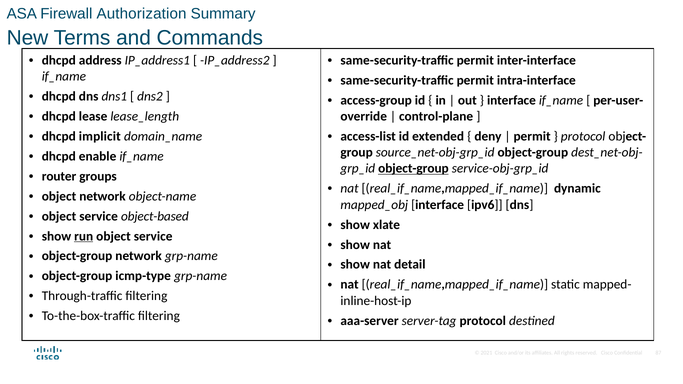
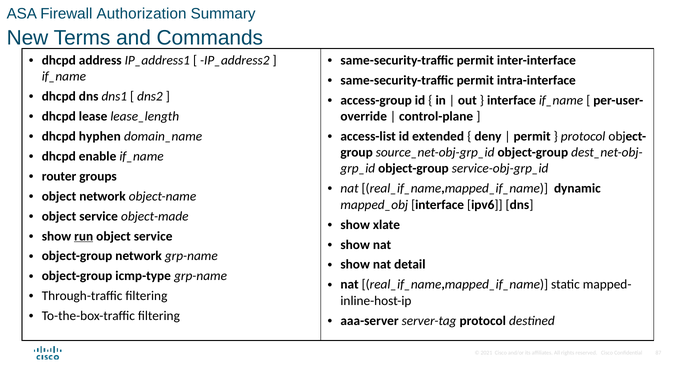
implicit: implicit -> hyphen
object-group at (413, 169) underline: present -> none
object-based: object-based -> object-made
